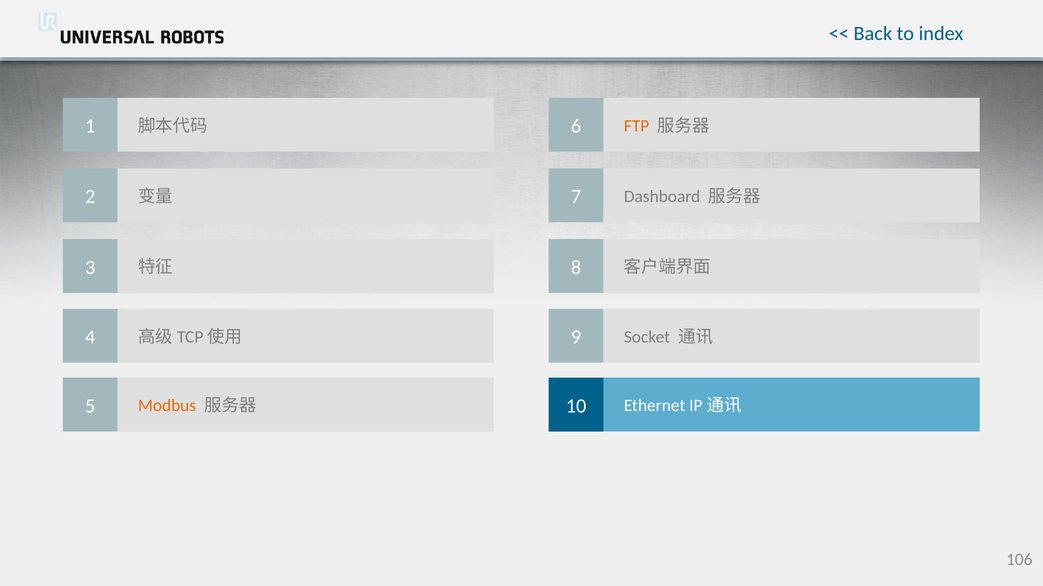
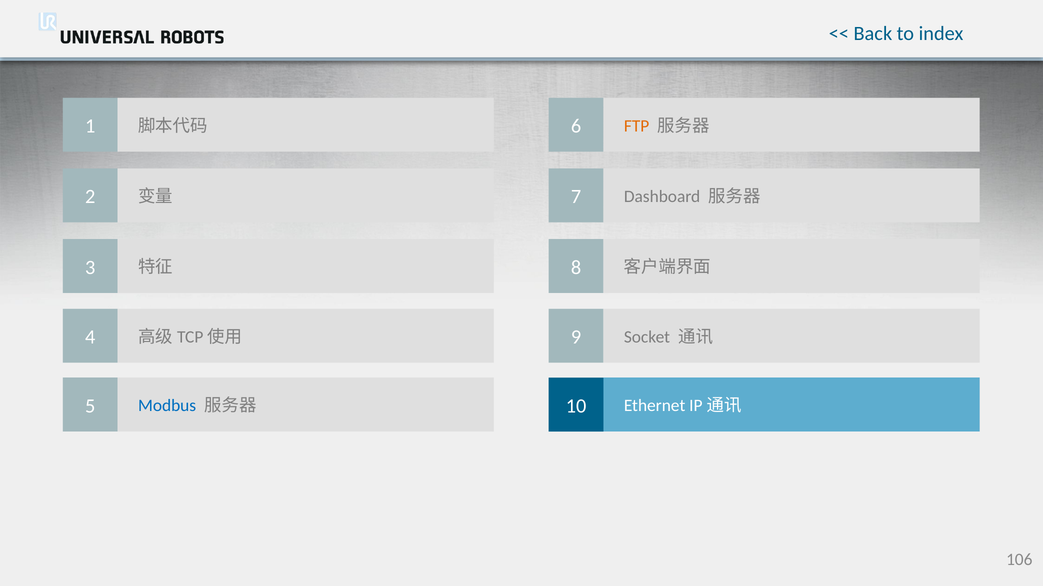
Modbus colour: orange -> blue
